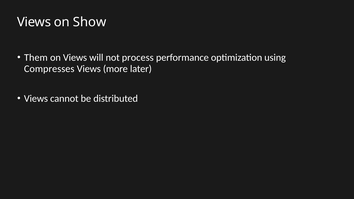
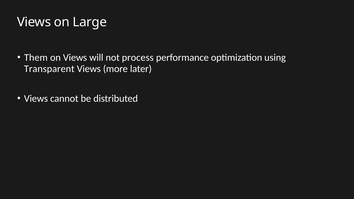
Show: Show -> Large
Compresses: Compresses -> Transparent
